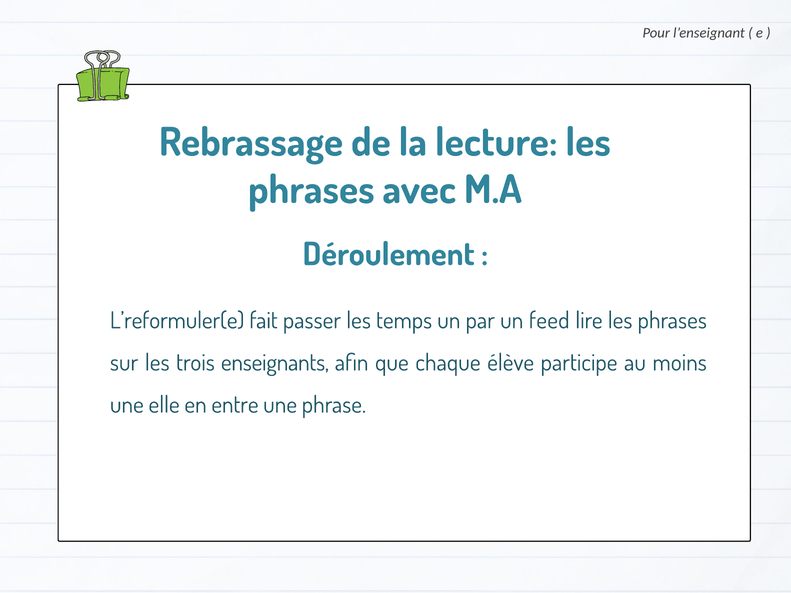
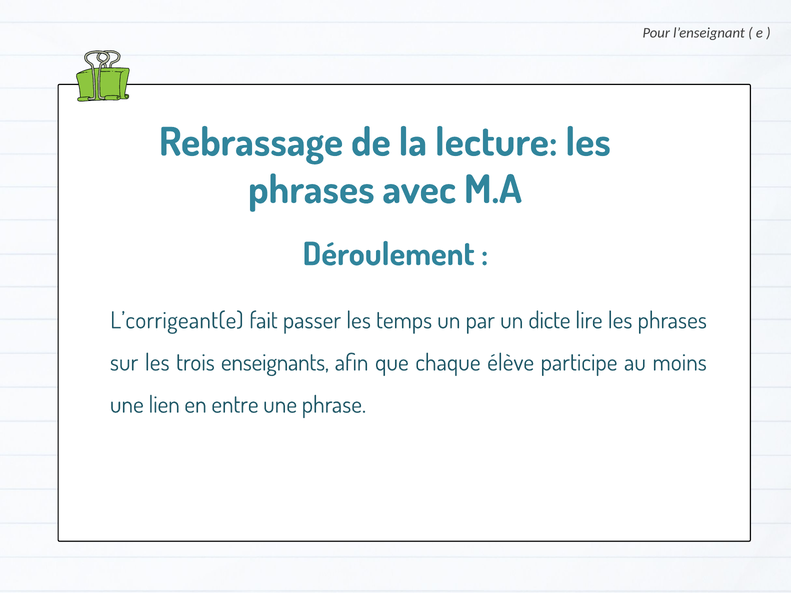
L’reformuler(e: L’reformuler(e -> L’corrigeant(e
feed: feed -> dicte
elle: elle -> lien
